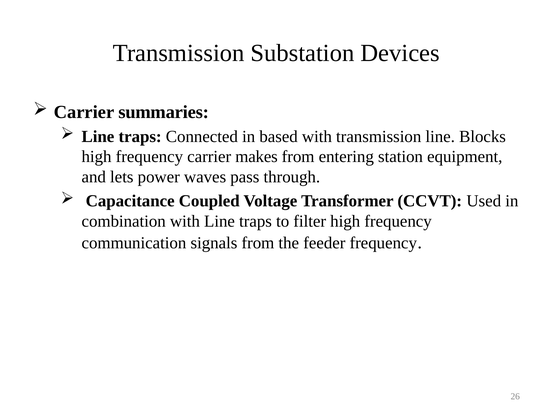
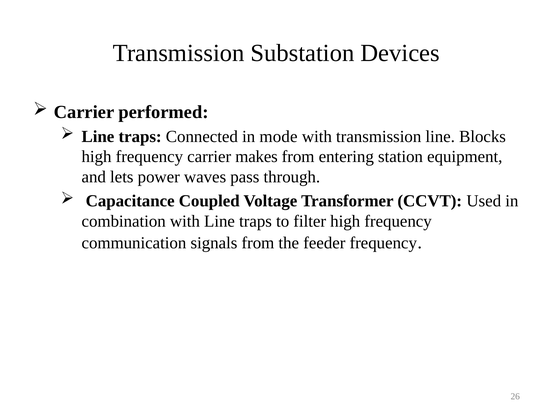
summaries: summaries -> performed
based: based -> mode
